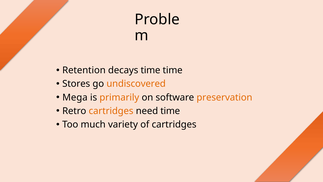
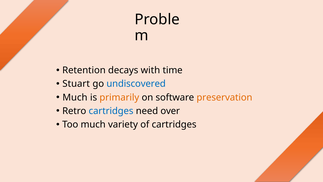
decays time: time -> with
Stores: Stores -> Stuart
undiscovered colour: orange -> blue
Mega at (75, 97): Mega -> Much
cartridges at (111, 111) colour: orange -> blue
need time: time -> over
